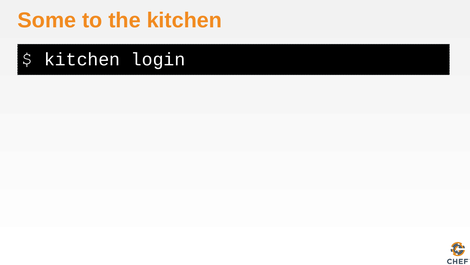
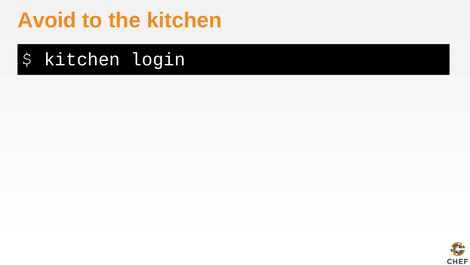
Some: Some -> Avoid
